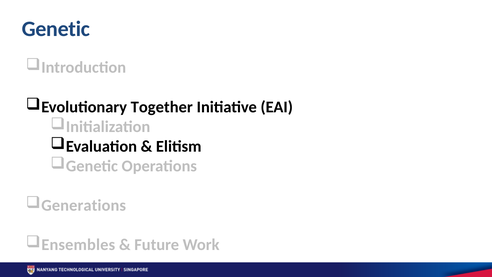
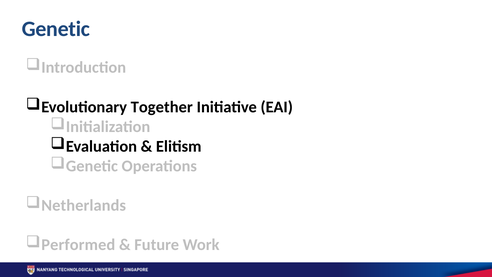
Generations: Generations -> Netherlands
Ensembles: Ensembles -> Performed
